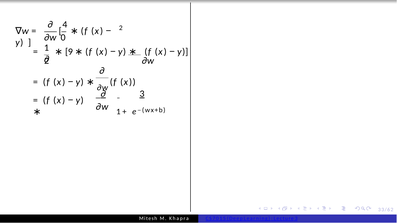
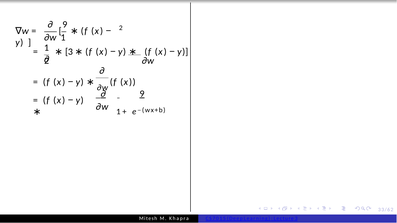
4 at (65, 25): 4 -> 9
∂w 0: 0 -> 1
9 at (69, 52): 9 -> 3
3 at (142, 94): 3 -> 9
